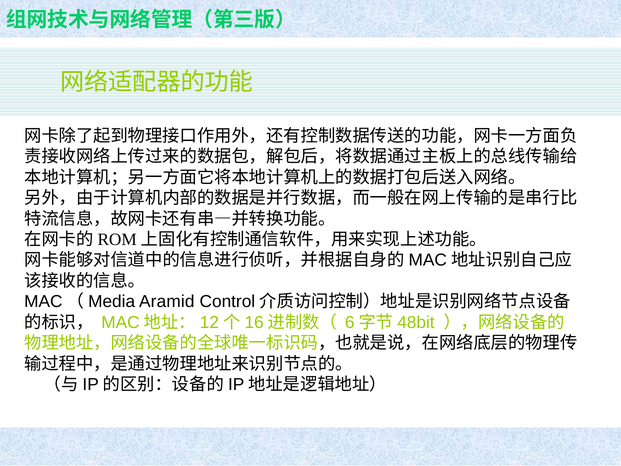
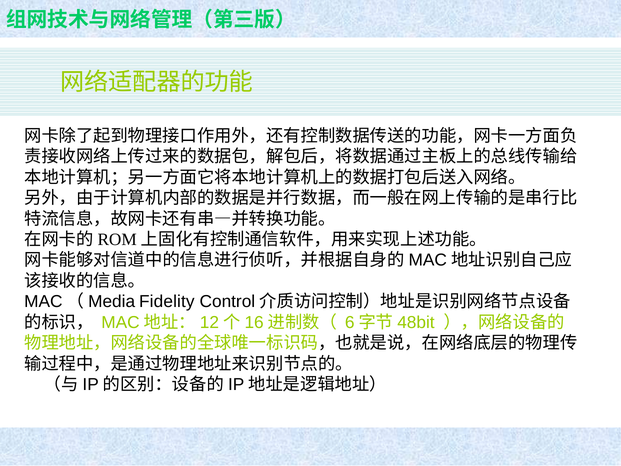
Aramid: Aramid -> Fidelity
